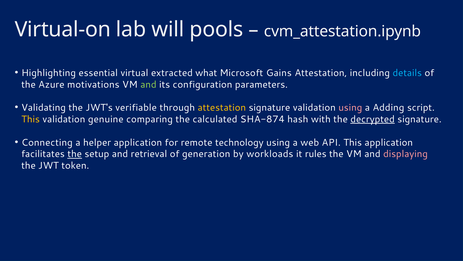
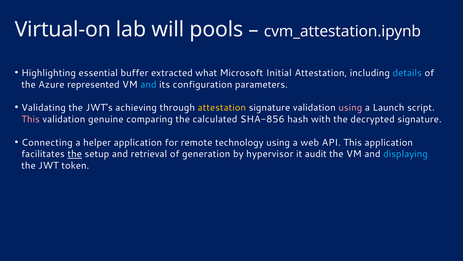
virtual: virtual -> buffer
Gains: Gains -> Initial
motivations: motivations -> represented
and at (148, 84) colour: light green -> light blue
verifiable: verifiable -> achieving
Adding: Adding -> Launch
This at (31, 119) colour: yellow -> pink
SHA-874: SHA-874 -> SHA-856
decrypted underline: present -> none
workloads: workloads -> hypervisor
rules: rules -> audit
displaying colour: pink -> light blue
